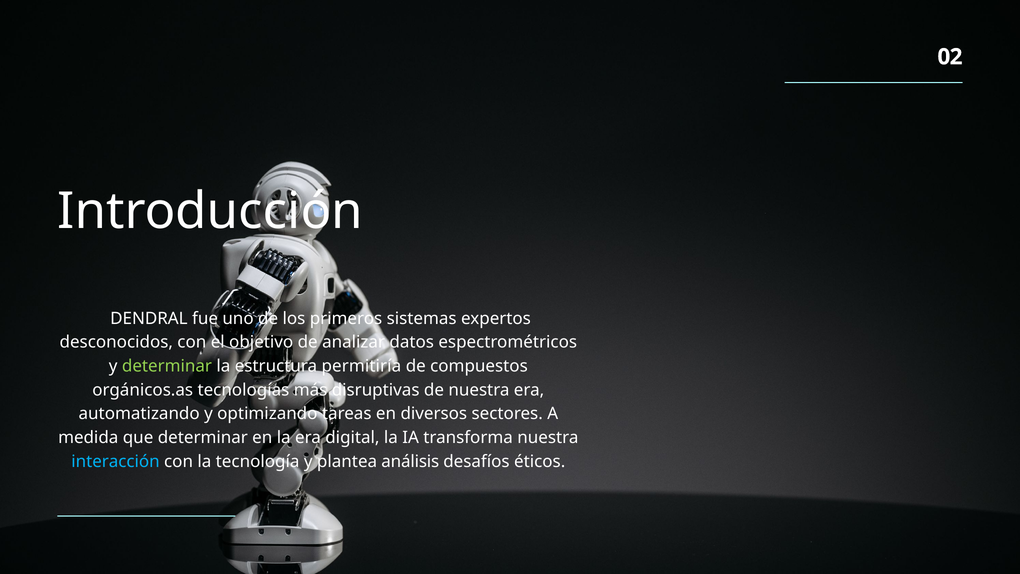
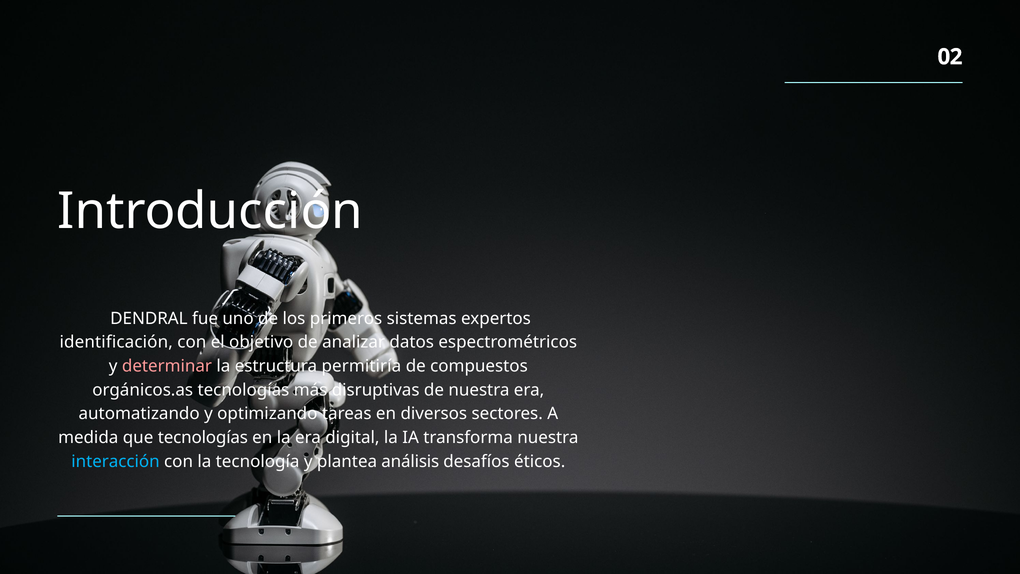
desconocidos: desconocidos -> identificación
determinar at (167, 366) colour: light green -> pink
que determinar: determinar -> tecnologías
